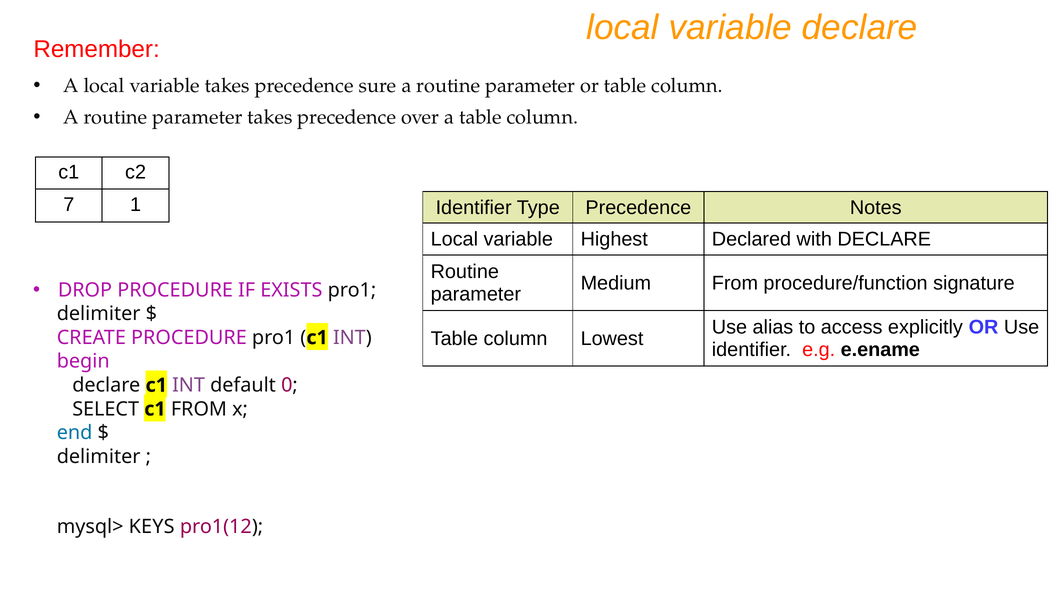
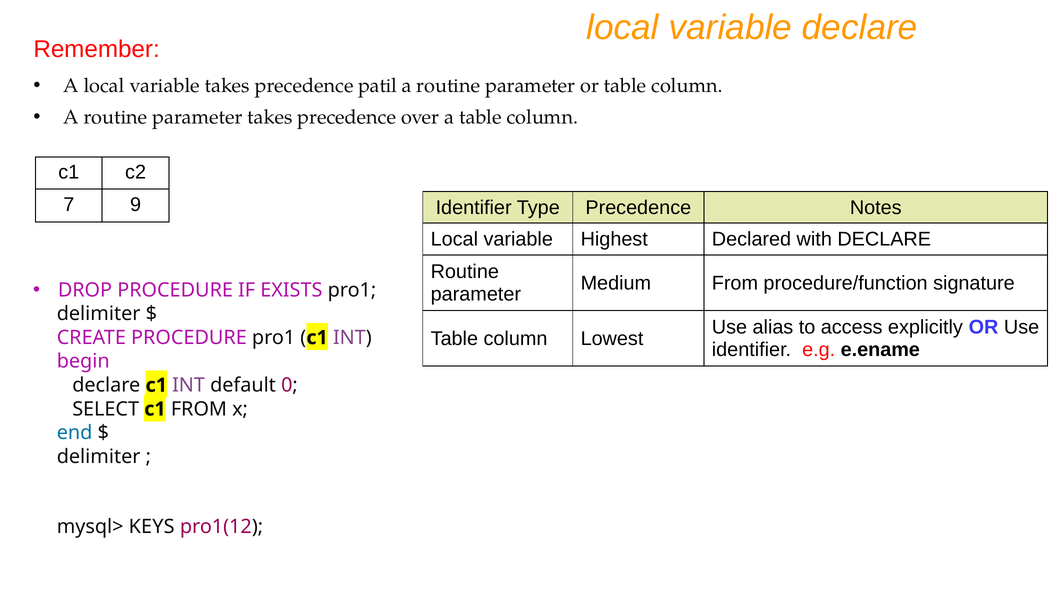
sure: sure -> patil
1: 1 -> 9
